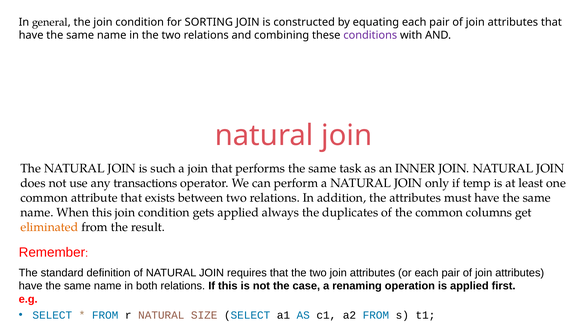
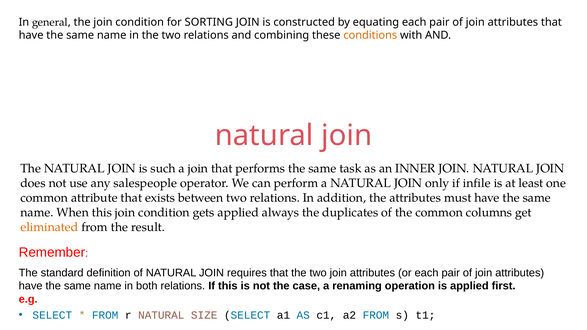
conditions colour: purple -> orange
transactions: transactions -> salespeople
temp: temp -> infile
